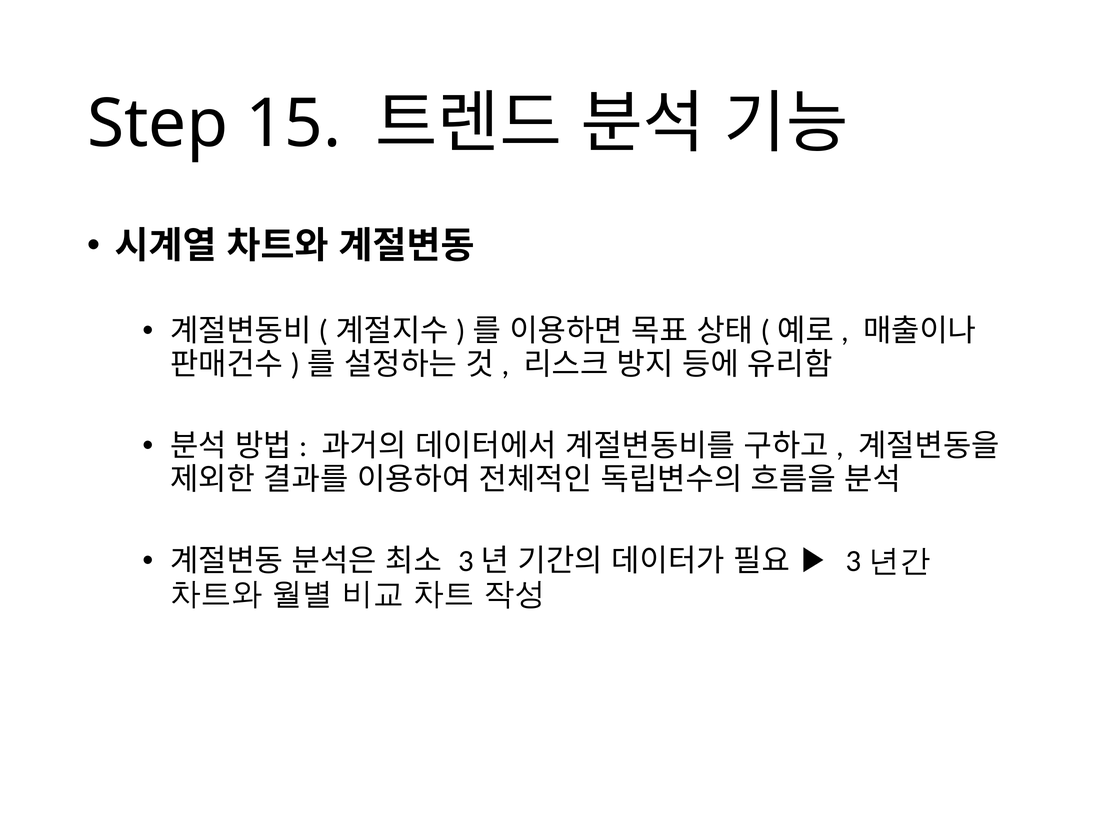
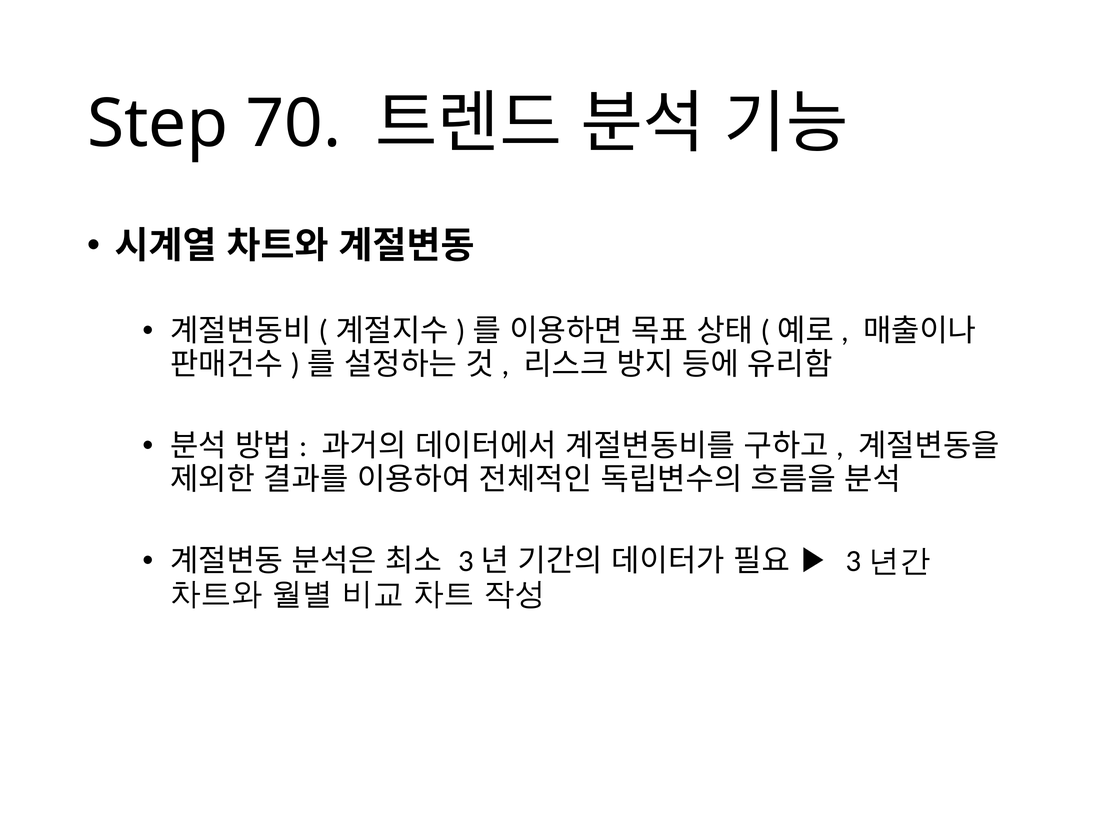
15: 15 -> 70
